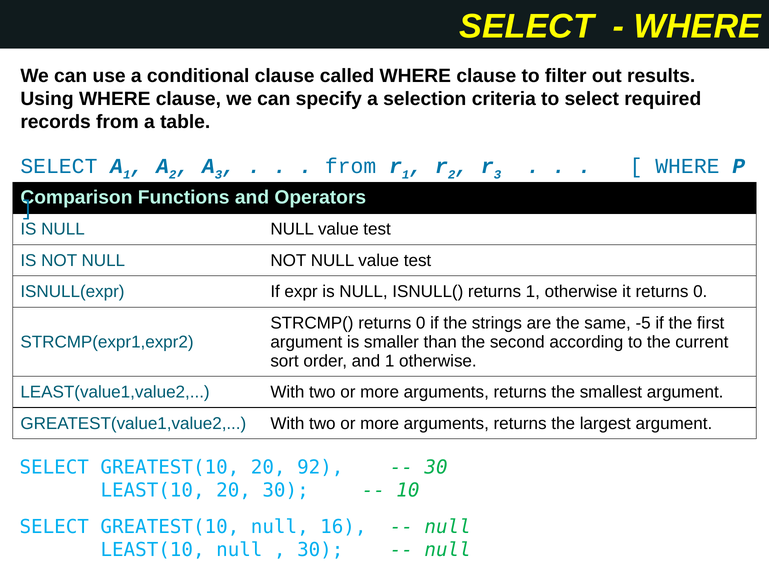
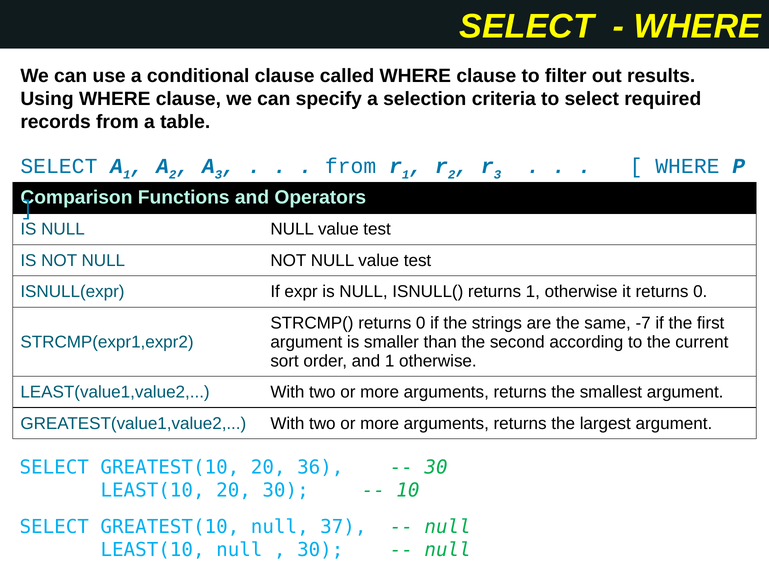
-5: -5 -> -7
92: 92 -> 36
16: 16 -> 37
